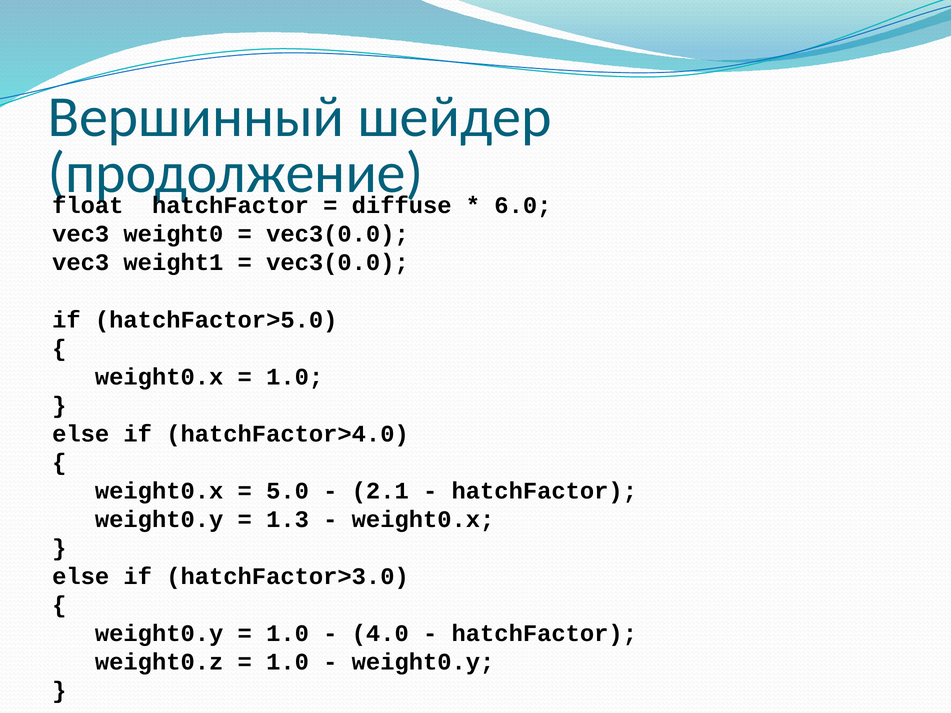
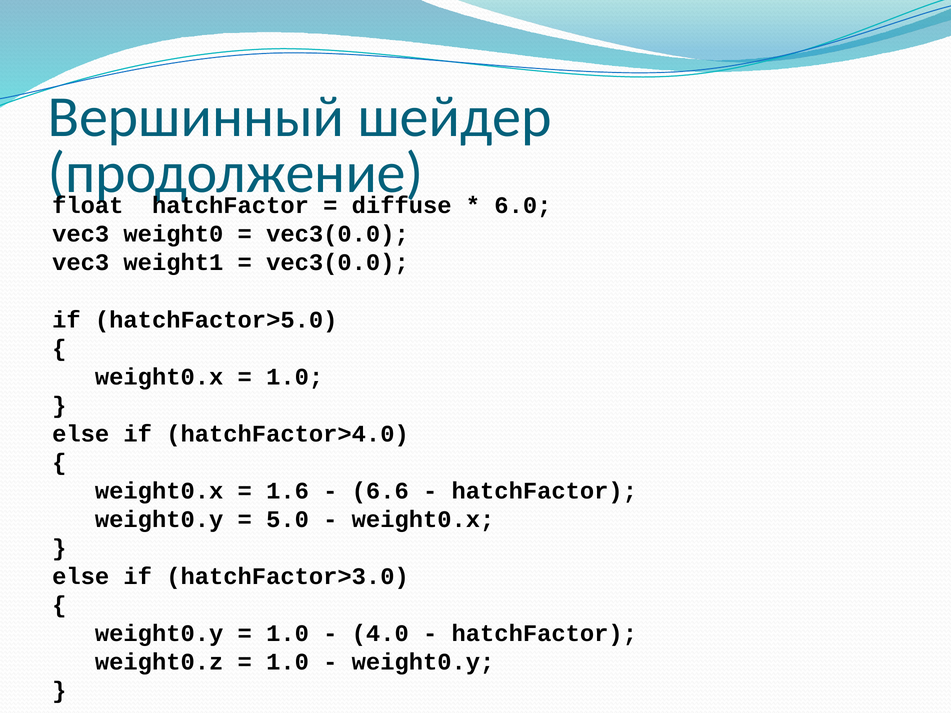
5.0: 5.0 -> 1.6
2.1: 2.1 -> 6.6
1.3: 1.3 -> 5.0
